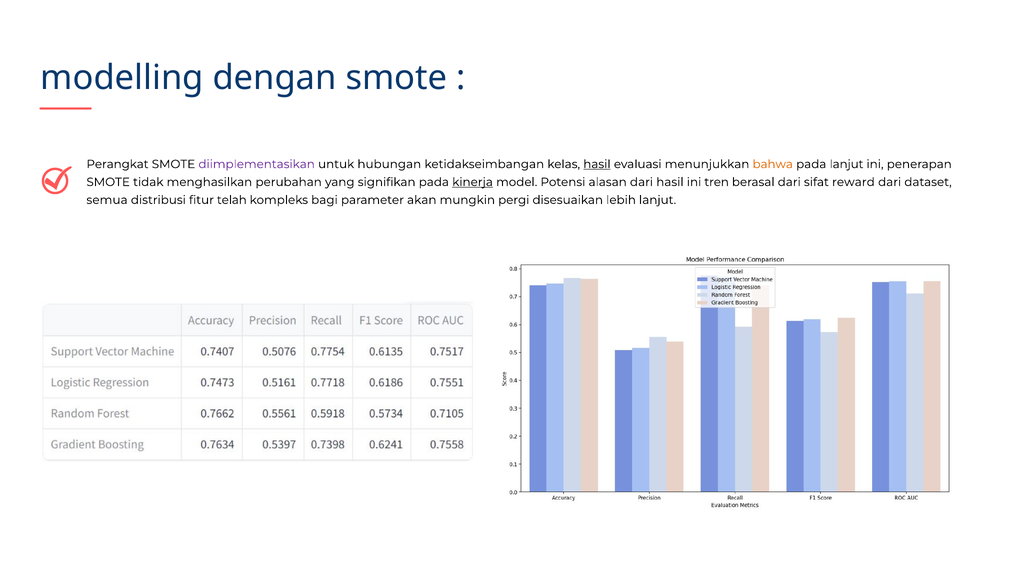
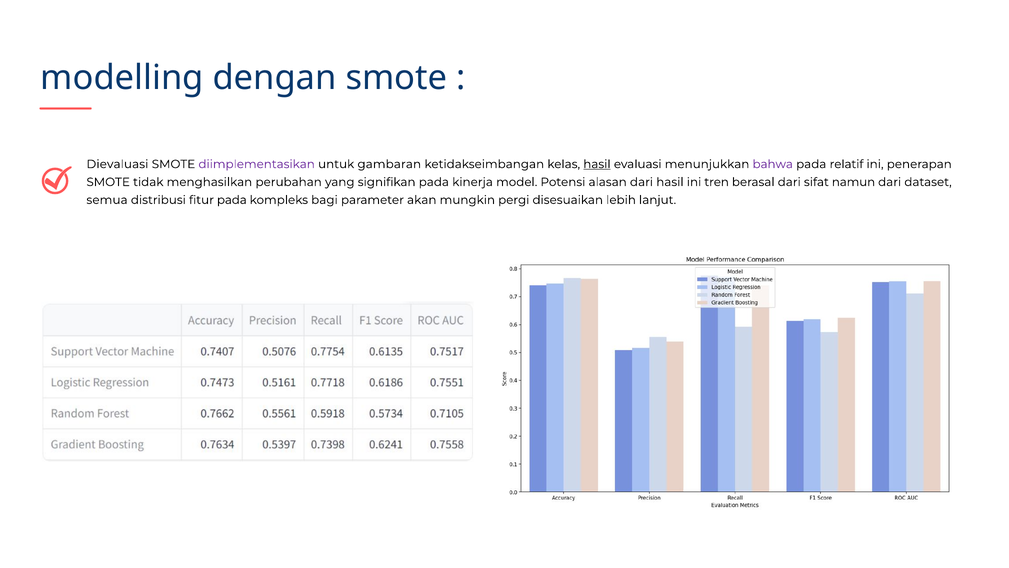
Perangkat: Perangkat -> Dievaluasi
hubungan: hubungan -> gambaran
bahwa colour: orange -> purple
pada lanjut: lanjut -> relatif
kinerja underline: present -> none
reward: reward -> namun
fitur telah: telah -> pada
